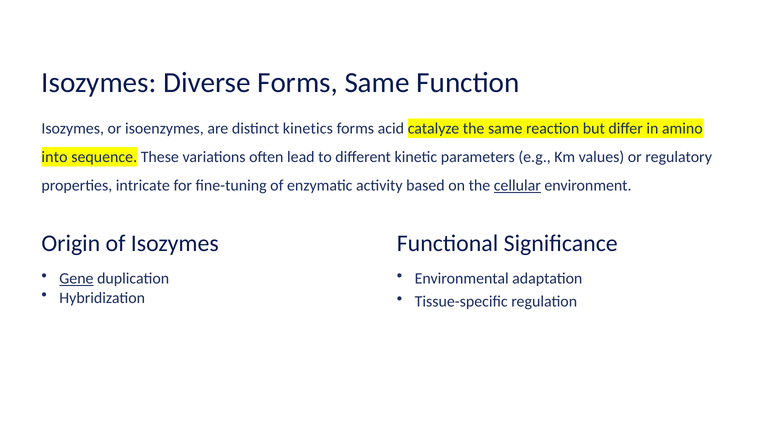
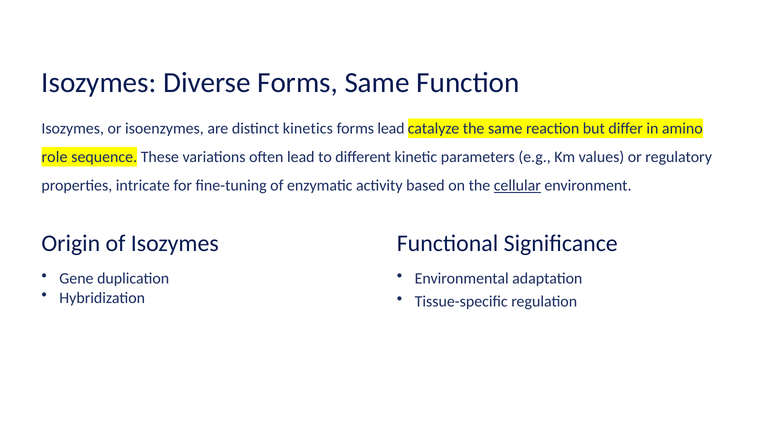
forms acid: acid -> lead
into: into -> role
Gene underline: present -> none
